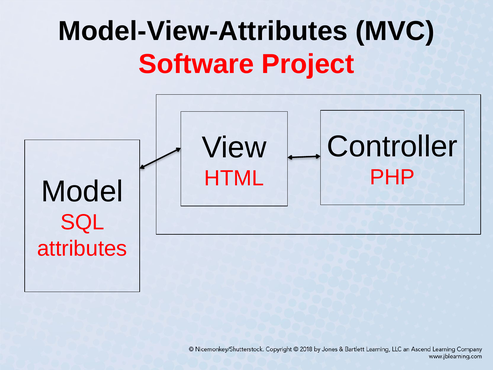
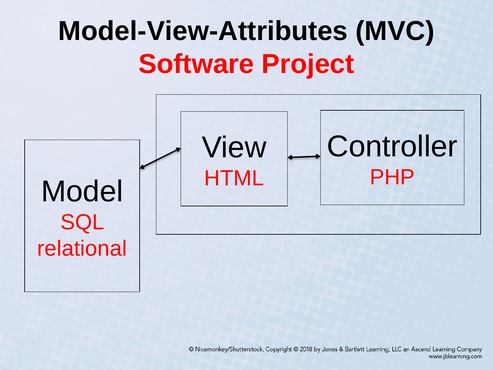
attributes: attributes -> relational
